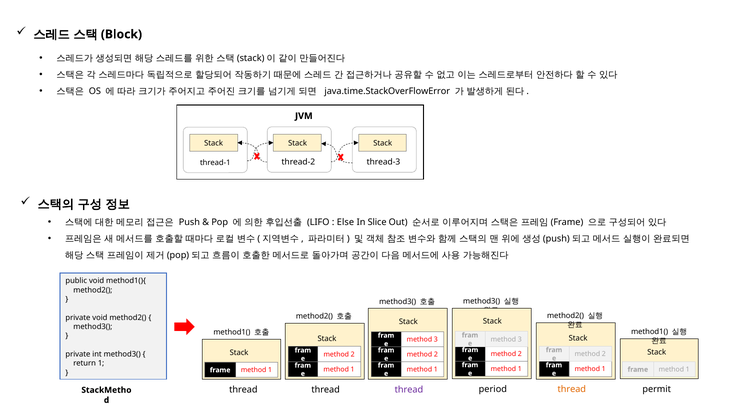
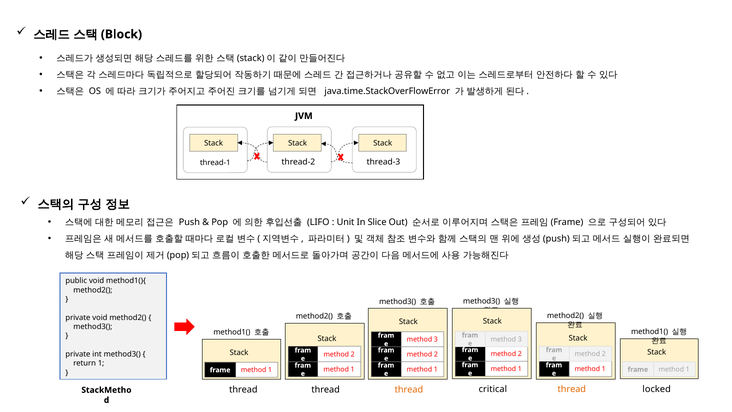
Else: Else -> Unit
period: period -> critical
permit: permit -> locked
thread at (409, 389) colour: purple -> orange
